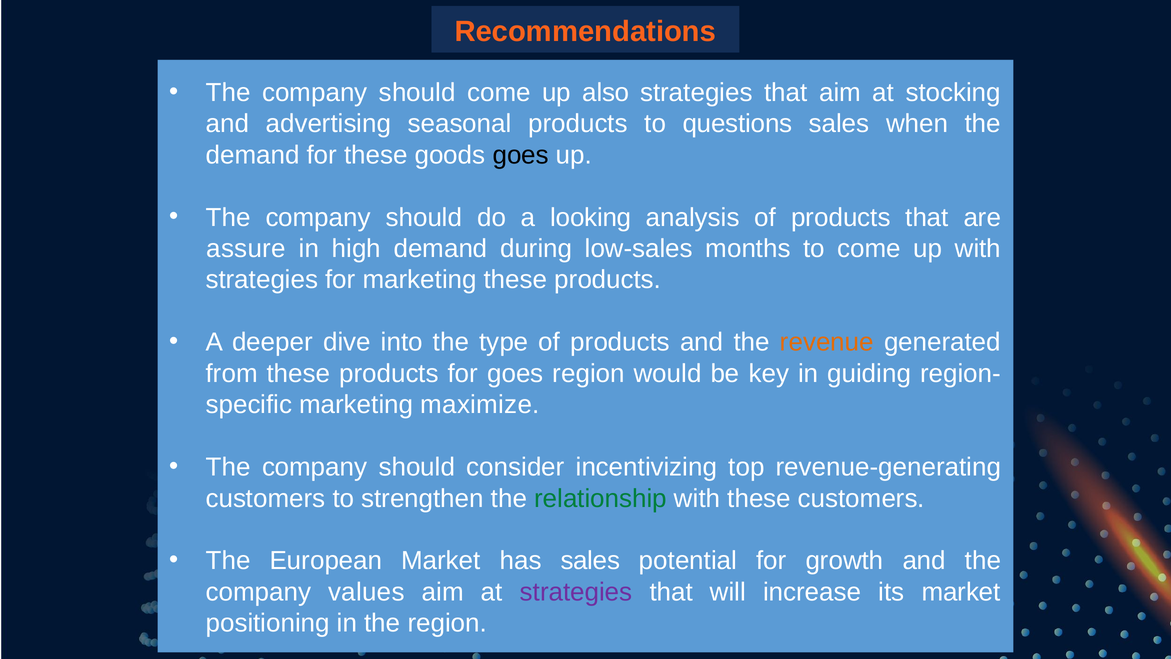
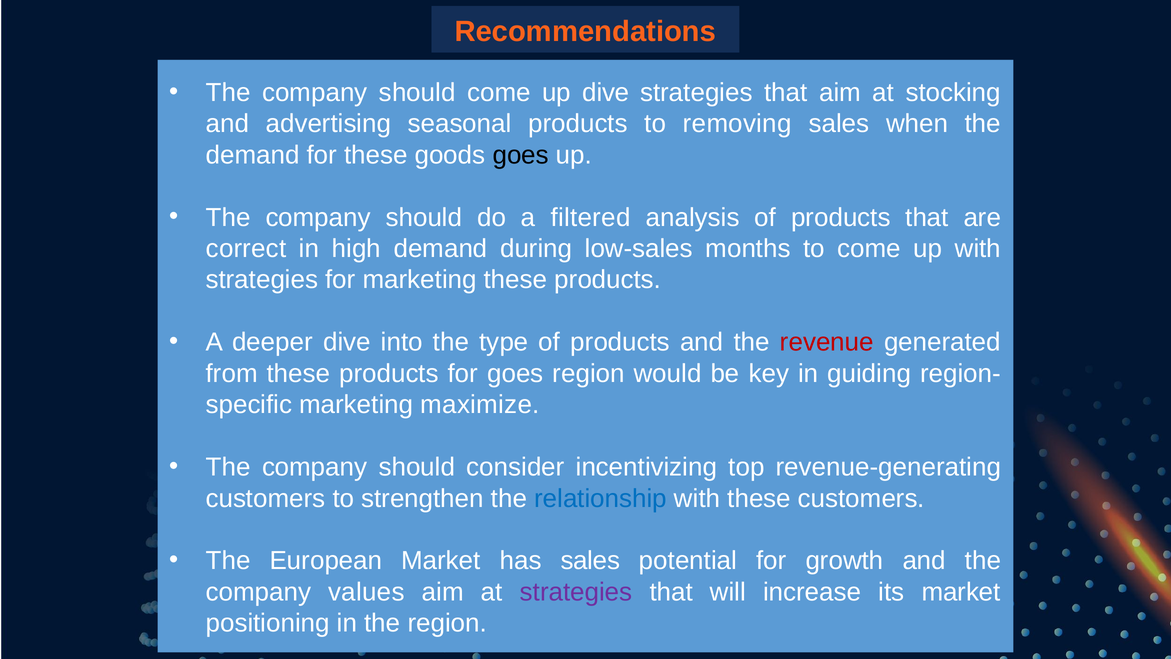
up also: also -> dive
questions: questions -> removing
looking: looking -> filtered
assure: assure -> correct
revenue colour: orange -> red
relationship colour: green -> blue
